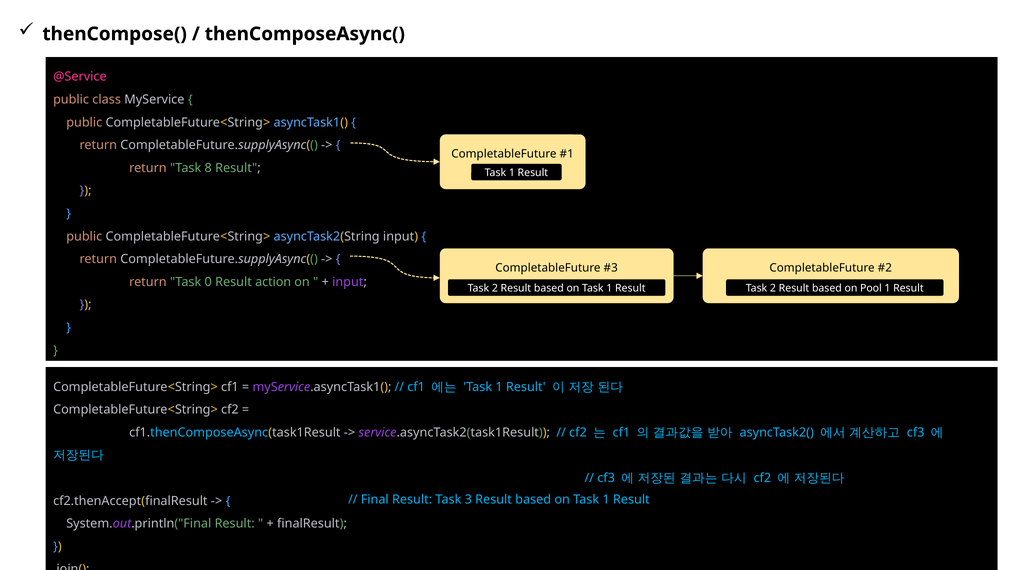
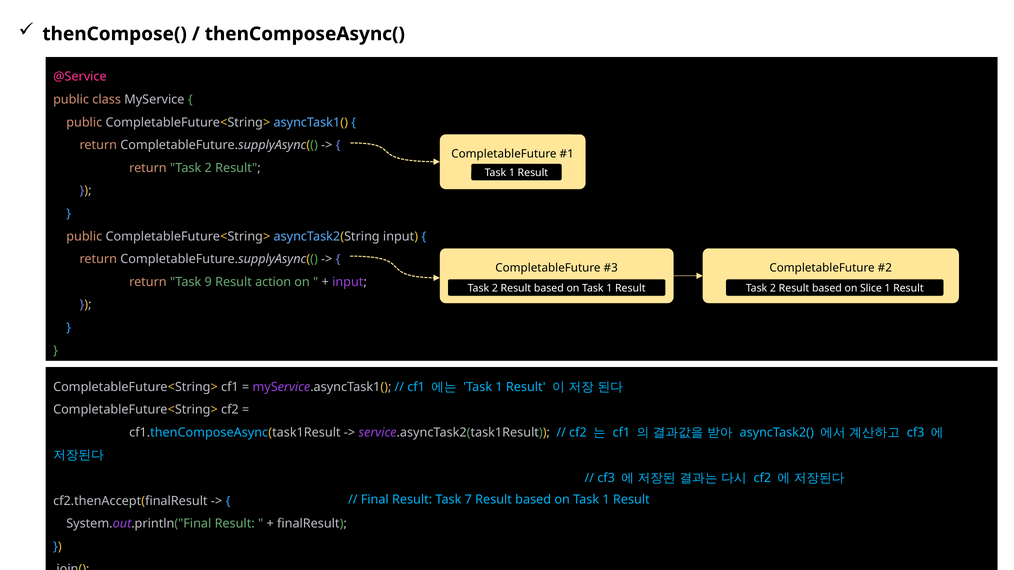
return Task 8: 8 -> 2
0: 0 -> 9
Pool: Pool -> Slice
3: 3 -> 7
